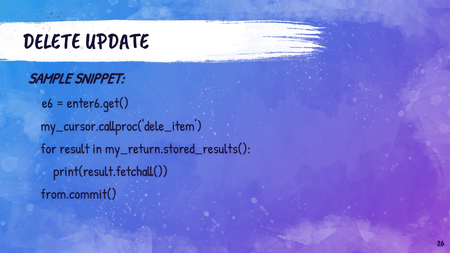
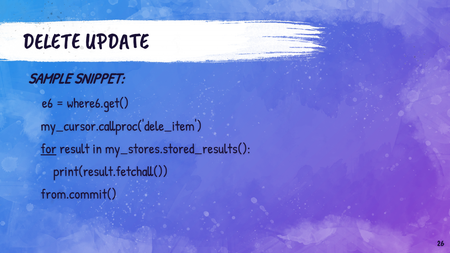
enter6.get(: enter6.get( -> where6.get(
for underline: none -> present
my_return.stored_results(: my_return.stored_results( -> my_stores.stored_results(
